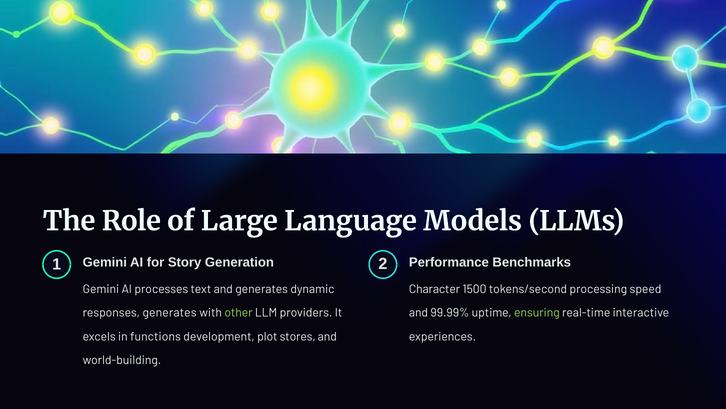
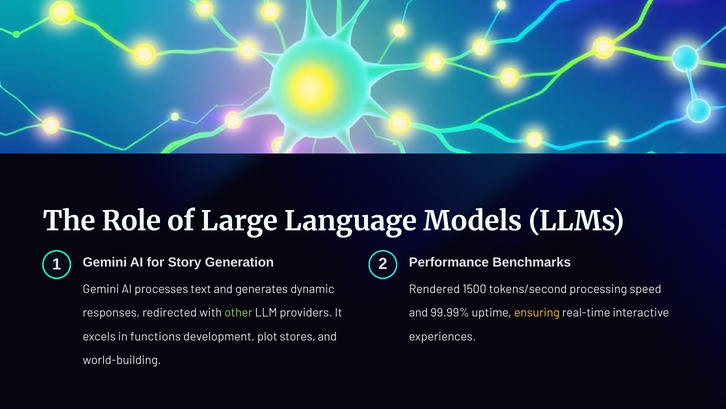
Character: Character -> Rendered
responses generates: generates -> redirected
ensuring colour: light green -> yellow
